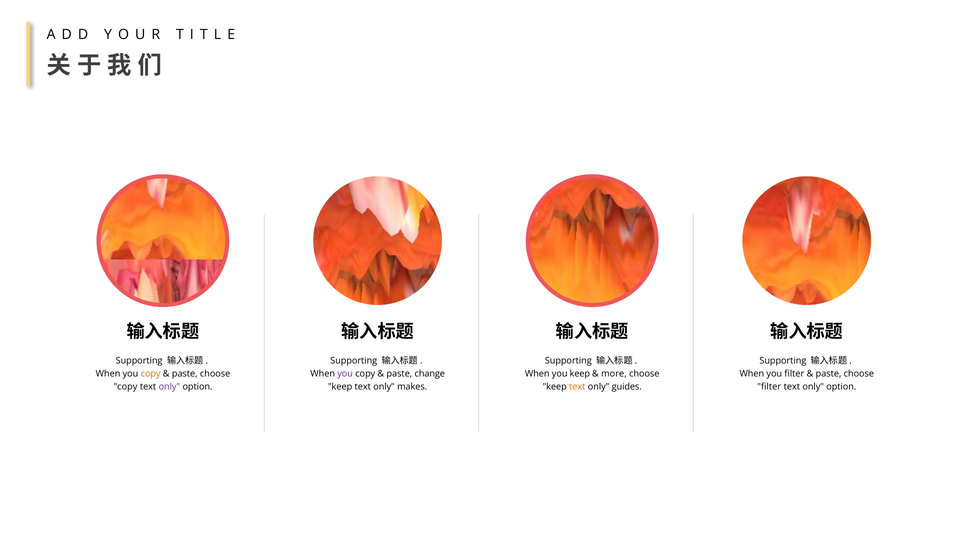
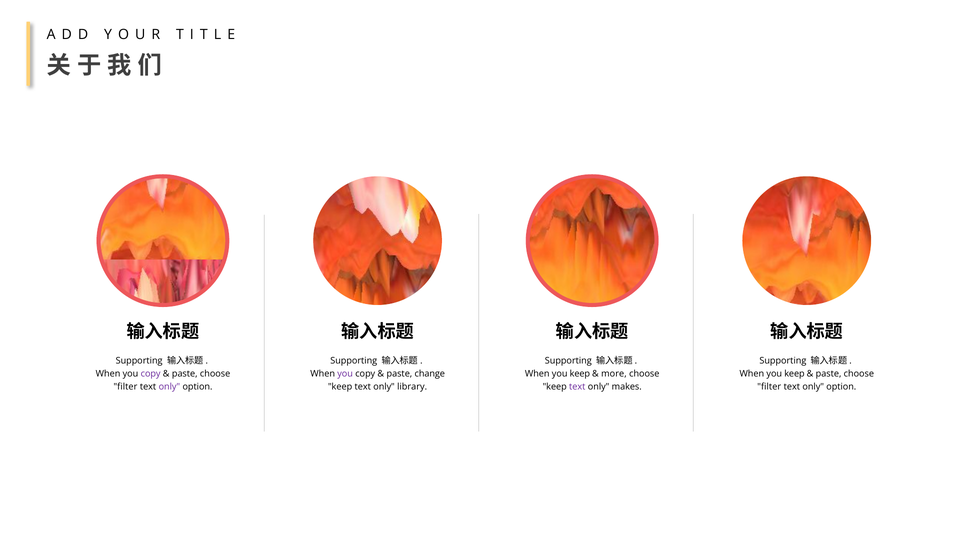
copy at (151, 374) colour: orange -> purple
filter at (794, 374): filter -> keep
copy at (125, 387): copy -> filter
makes: makes -> library
text at (577, 387) colour: orange -> purple
guides: guides -> makes
